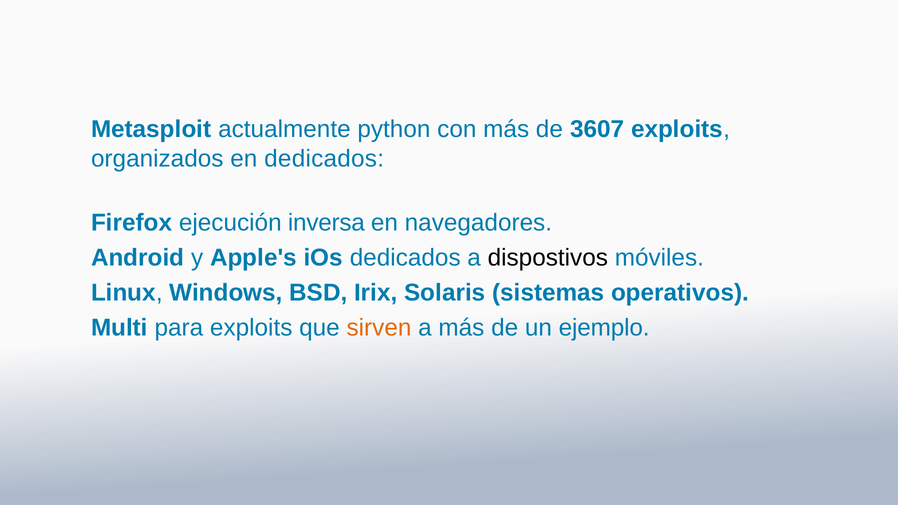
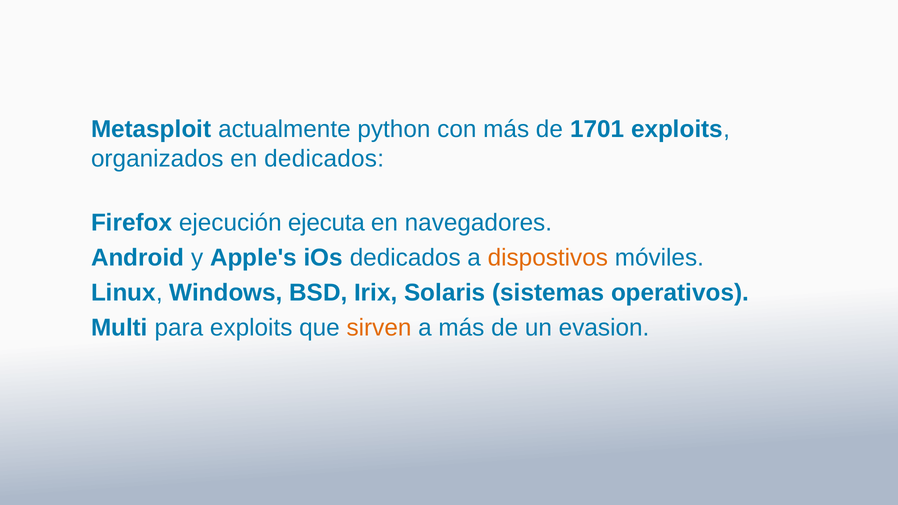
3607: 3607 -> 1701
inversa: inversa -> ejecuta
dispostivos colour: black -> orange
ejemplo: ejemplo -> evasion
